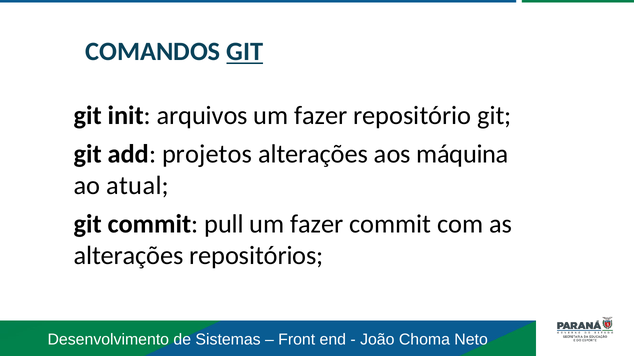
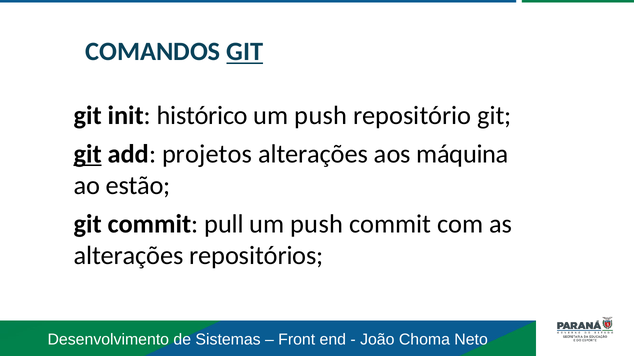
arquivos: arquivos -> histórico
fazer at (321, 116): fazer -> push
git at (88, 154) underline: none -> present
atual: atual -> estão
fazer at (317, 224): fazer -> push
